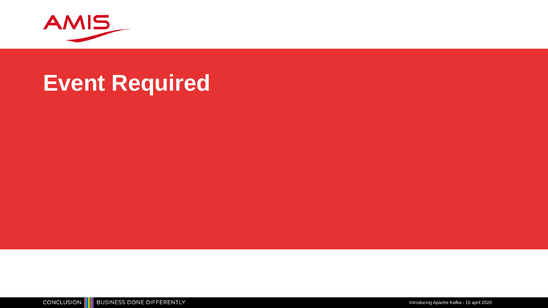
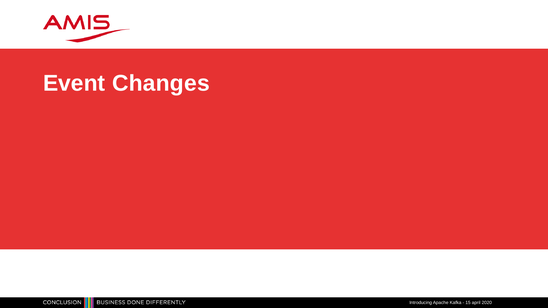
Required: Required -> Changes
